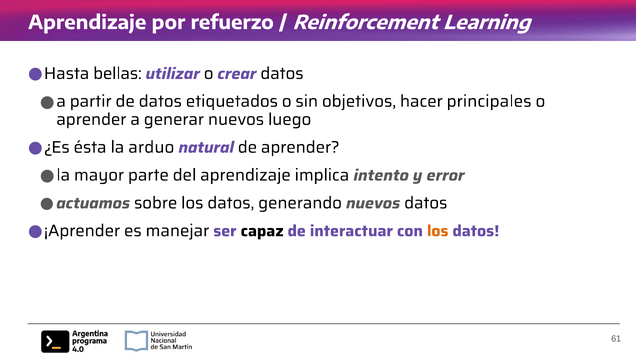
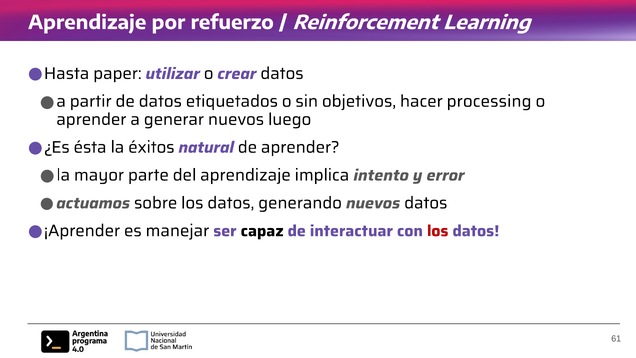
bellas: bellas -> paper
principales: principales -> processing
arduo: arduo -> éxitos
los at (438, 231) colour: orange -> red
